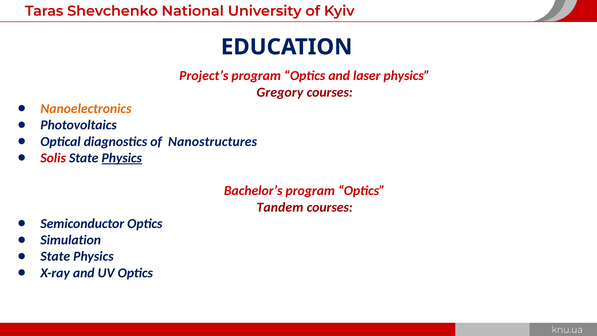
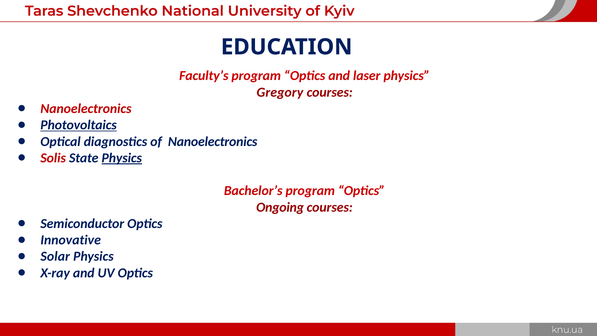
Project’s: Project’s -> Faculty’s
Nanoelectronics at (86, 109) colour: orange -> red
Photovoltaics underline: none -> present
of Nanostructures: Nanostructures -> Nanoelectronics
Tandem: Tandem -> Ongoing
Simulation: Simulation -> Innovative
State at (55, 256): State -> Solar
